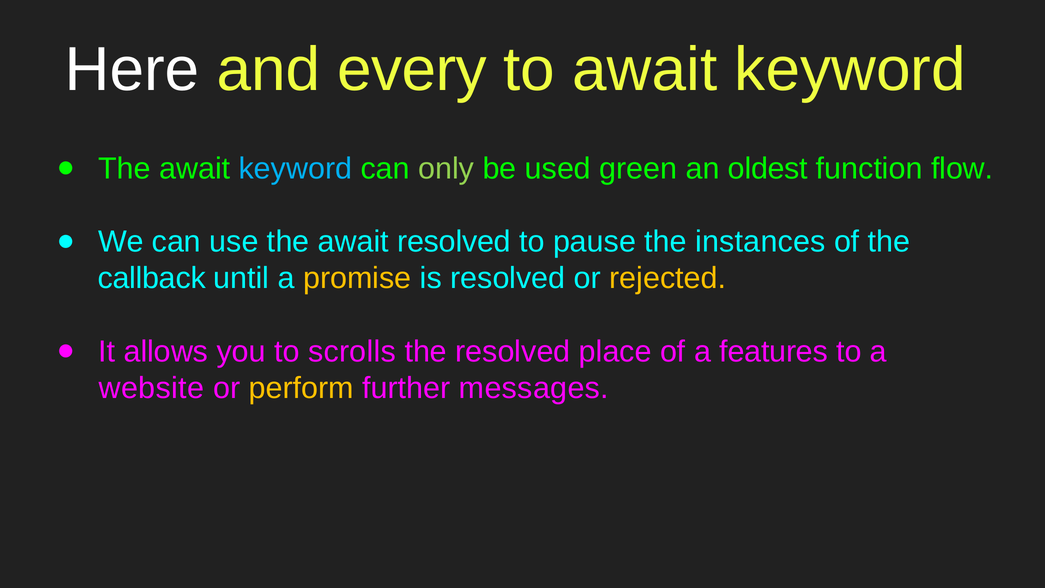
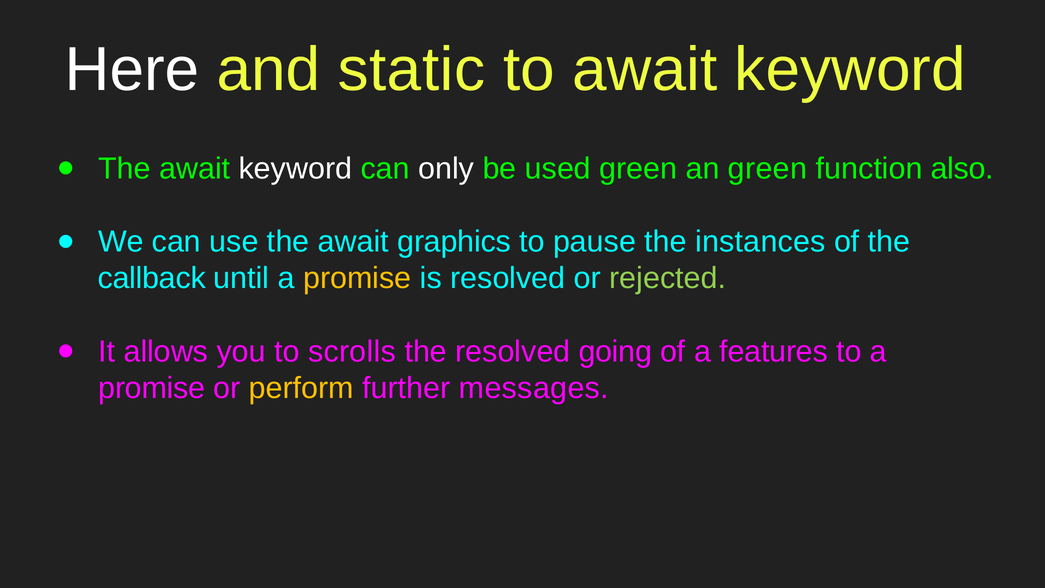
every: every -> static
keyword at (295, 169) colour: light blue -> white
only colour: light green -> white
an oldest: oldest -> green
flow: flow -> also
await resolved: resolved -> graphics
rejected colour: yellow -> light green
place: place -> going
website at (151, 388): website -> promise
